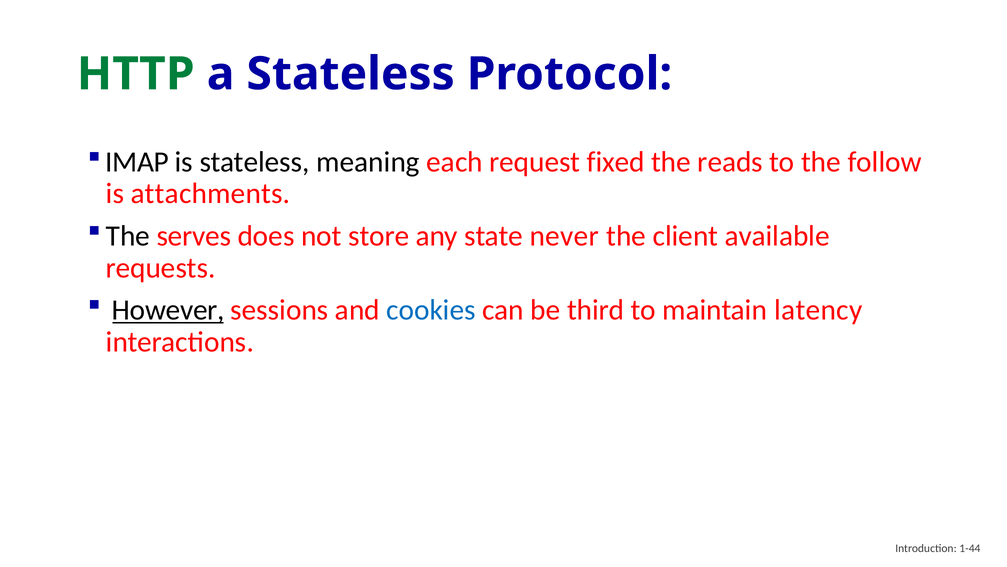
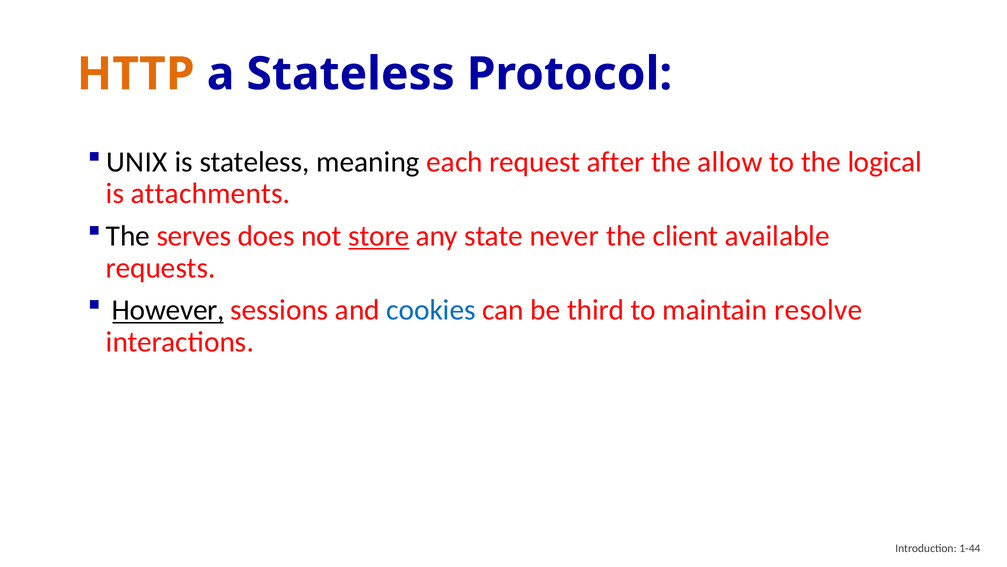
HTTP colour: green -> orange
IMAP: IMAP -> UNIX
fixed: fixed -> after
reads: reads -> allow
follow: follow -> logical
store underline: none -> present
latency: latency -> resolve
